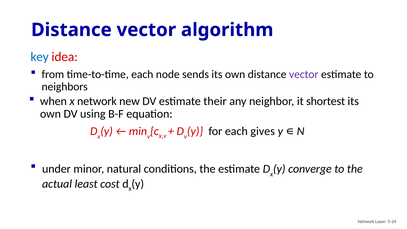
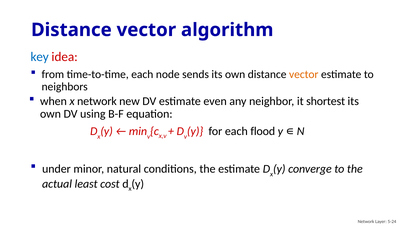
vector at (304, 74) colour: purple -> orange
their: their -> even
gives: gives -> flood
